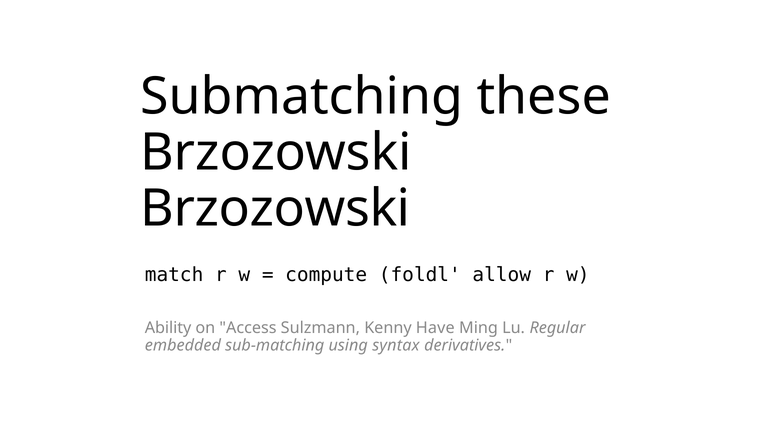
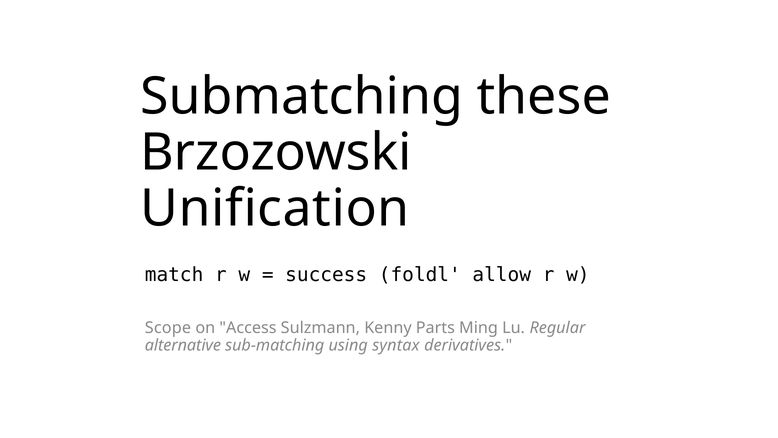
Brzozowski at (275, 208): Brzozowski -> Unification
compute: compute -> success
Ability: Ability -> Scope
Have: Have -> Parts
embedded: embedded -> alternative
